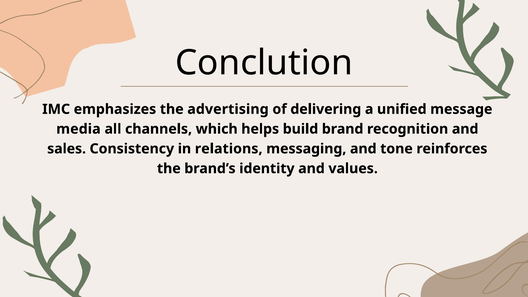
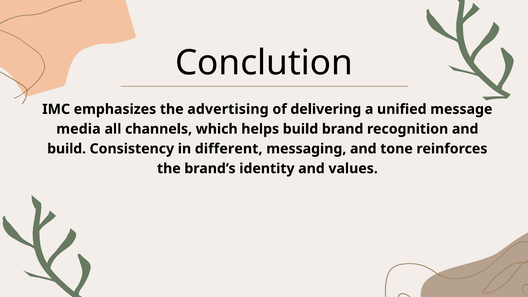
sales at (67, 149): sales -> build
relations: relations -> different
